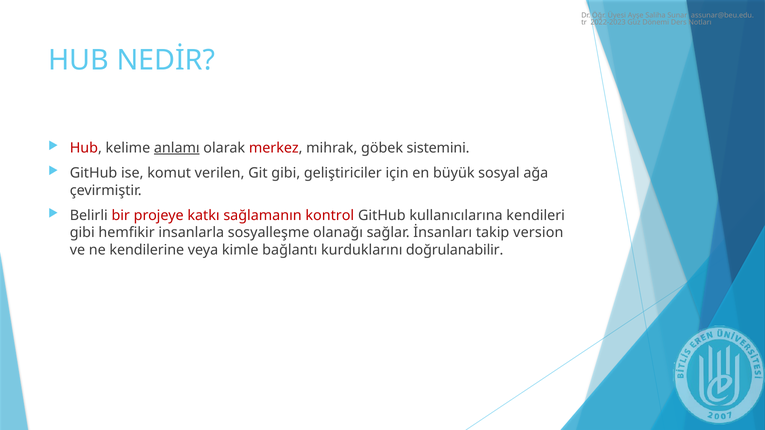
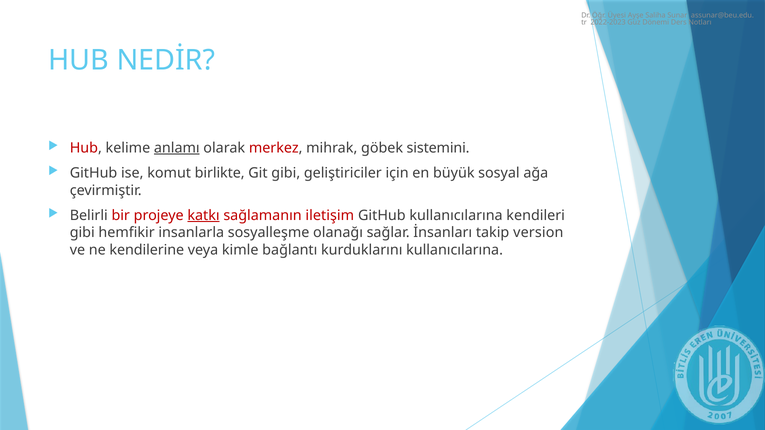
verilen: verilen -> birlikte
katkı underline: none -> present
kontrol: kontrol -> iletişim
kurduklarını doğrulanabilir: doğrulanabilir -> kullanıcılarına
